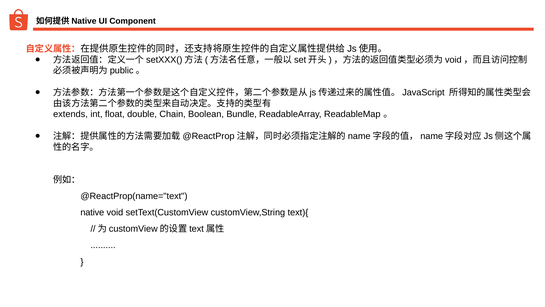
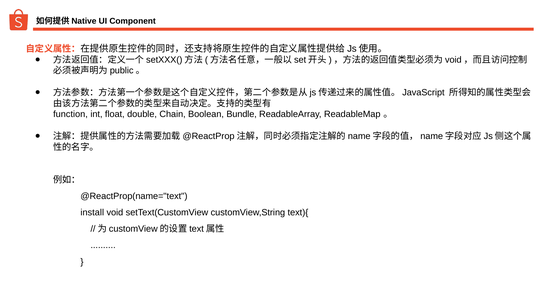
extends: extends -> function
native: native -> install
